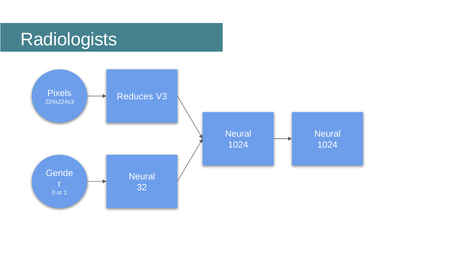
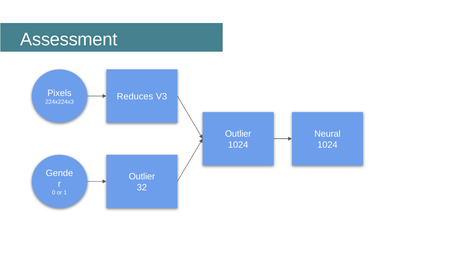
Radiologists: Radiologists -> Assessment
Neural at (238, 134): Neural -> Outlier
Neural at (142, 177): Neural -> Outlier
